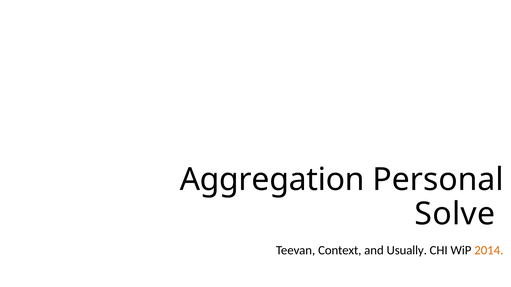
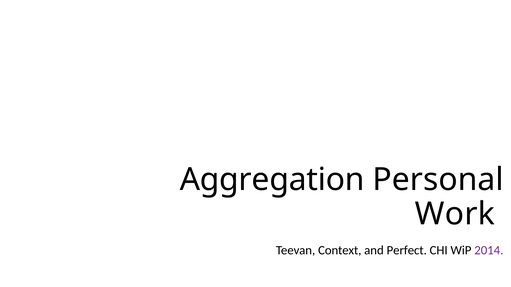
Solve: Solve -> Work
Usually: Usually -> Perfect
2014 colour: orange -> purple
